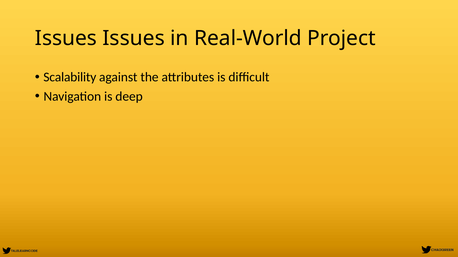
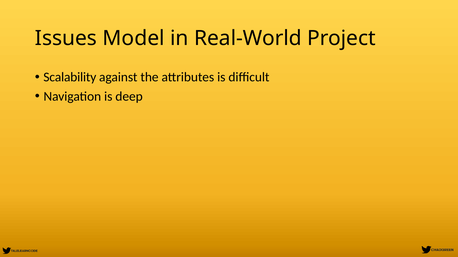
Issues Issues: Issues -> Model
